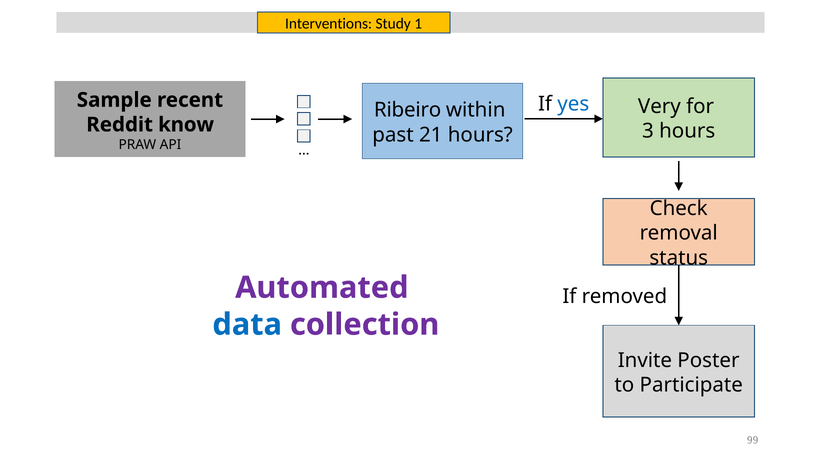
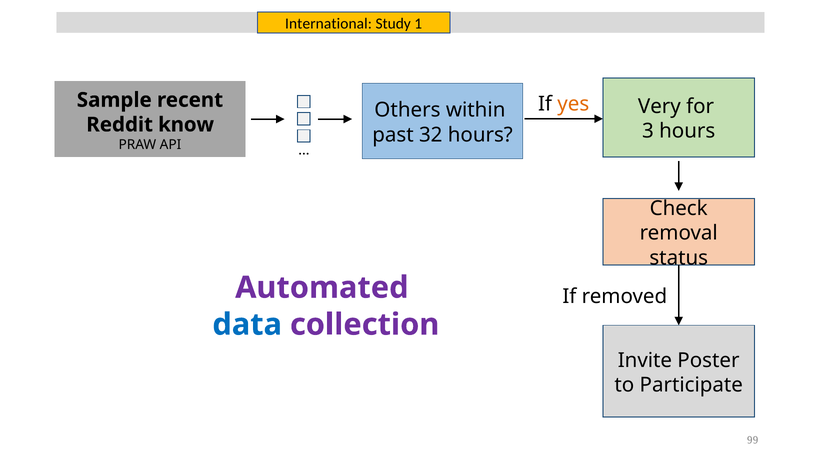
Interventions: Interventions -> International
yes colour: blue -> orange
Ribeiro: Ribeiro -> Others
21: 21 -> 32
